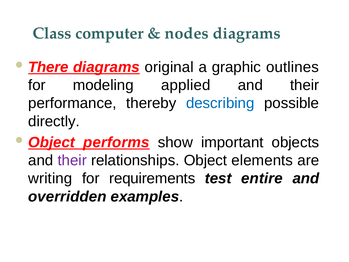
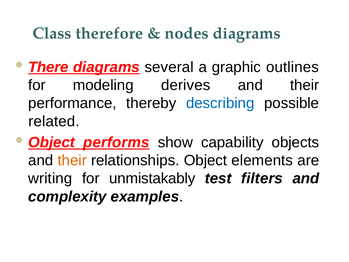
computer: computer -> therefore
original: original -> several
applied: applied -> derives
directly: directly -> related
important: important -> capability
their at (72, 160) colour: purple -> orange
requirements: requirements -> unmistakably
entire: entire -> filters
overridden: overridden -> complexity
